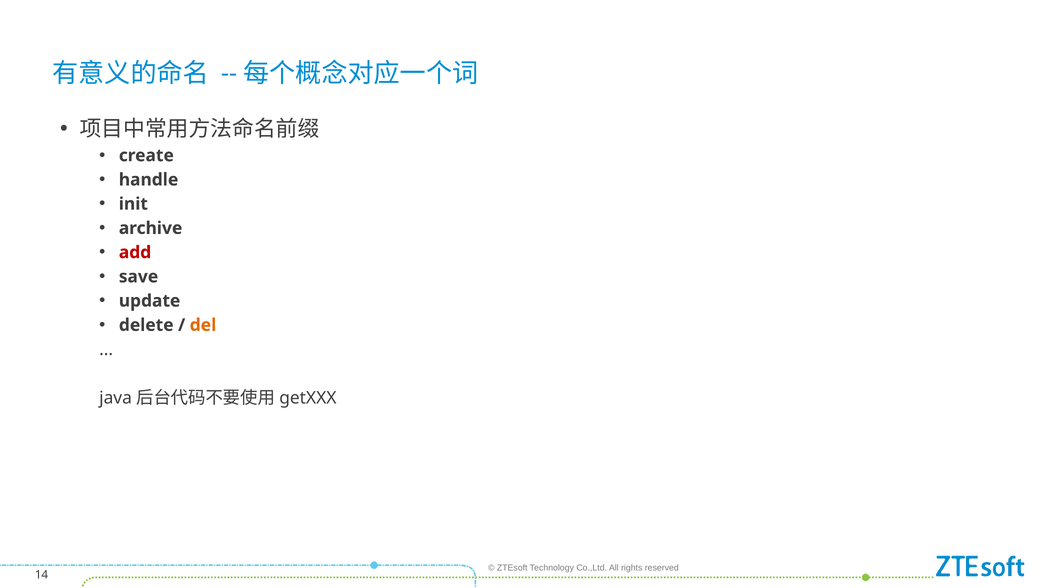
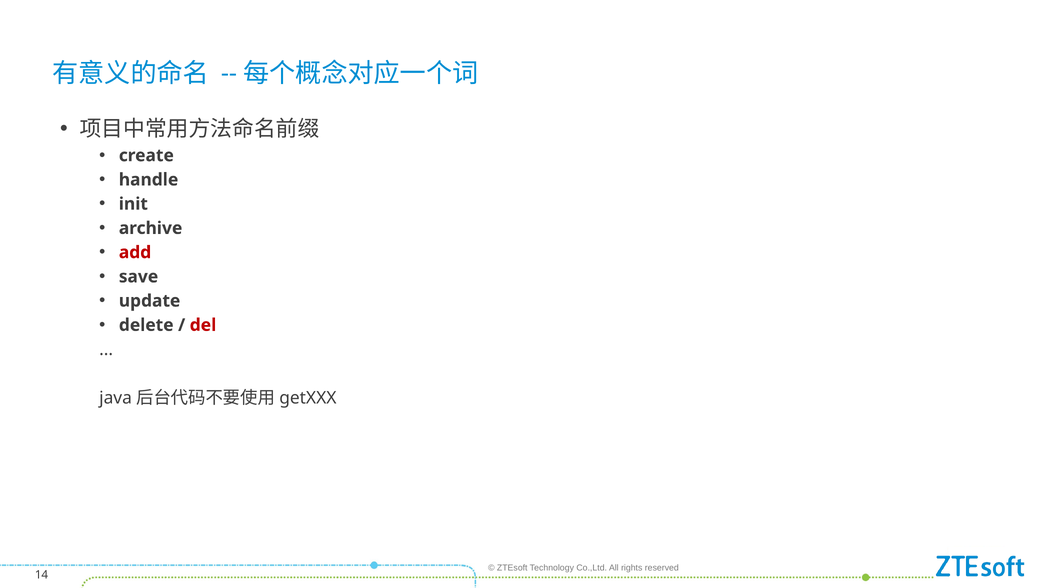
del colour: orange -> red
